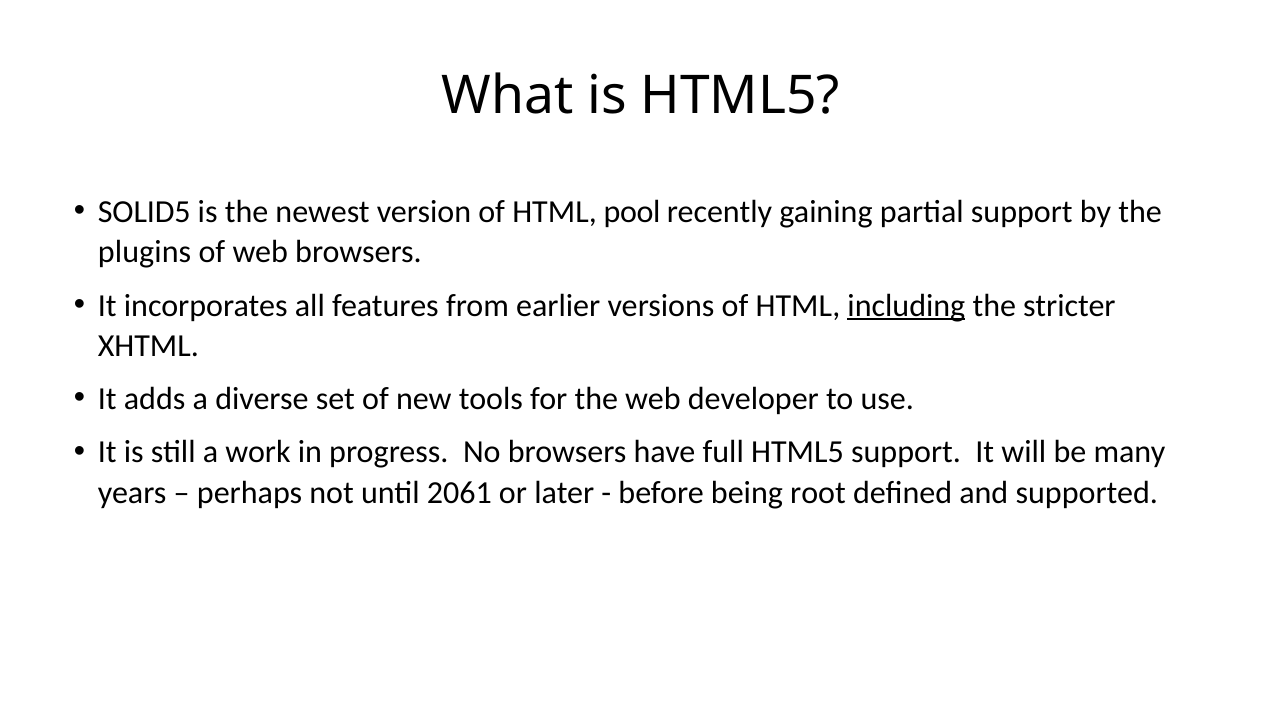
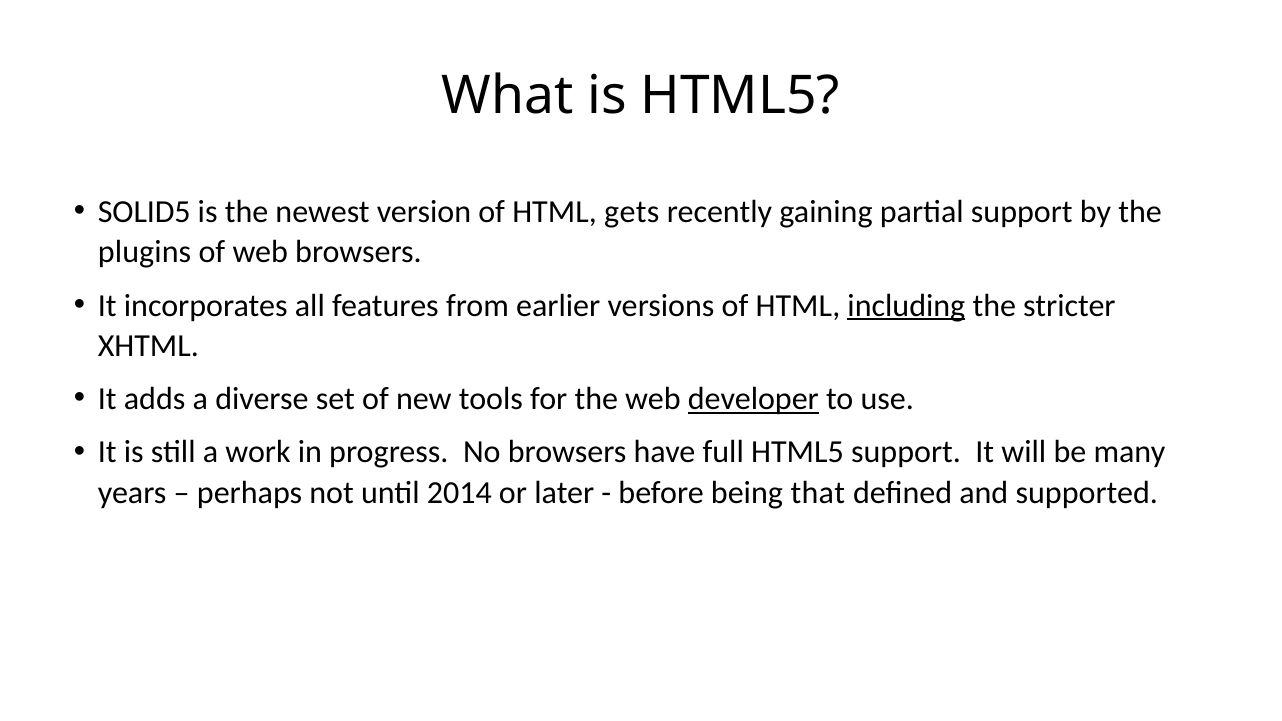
pool: pool -> gets
developer underline: none -> present
2061: 2061 -> 2014
root: root -> that
